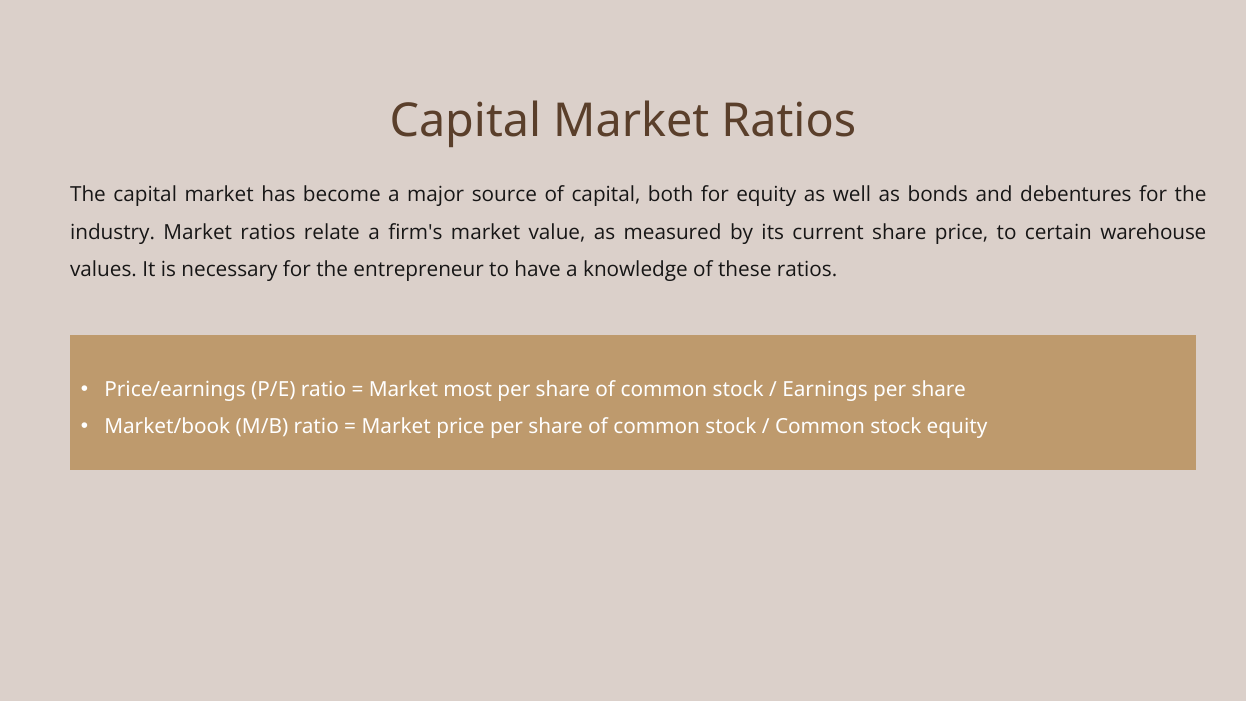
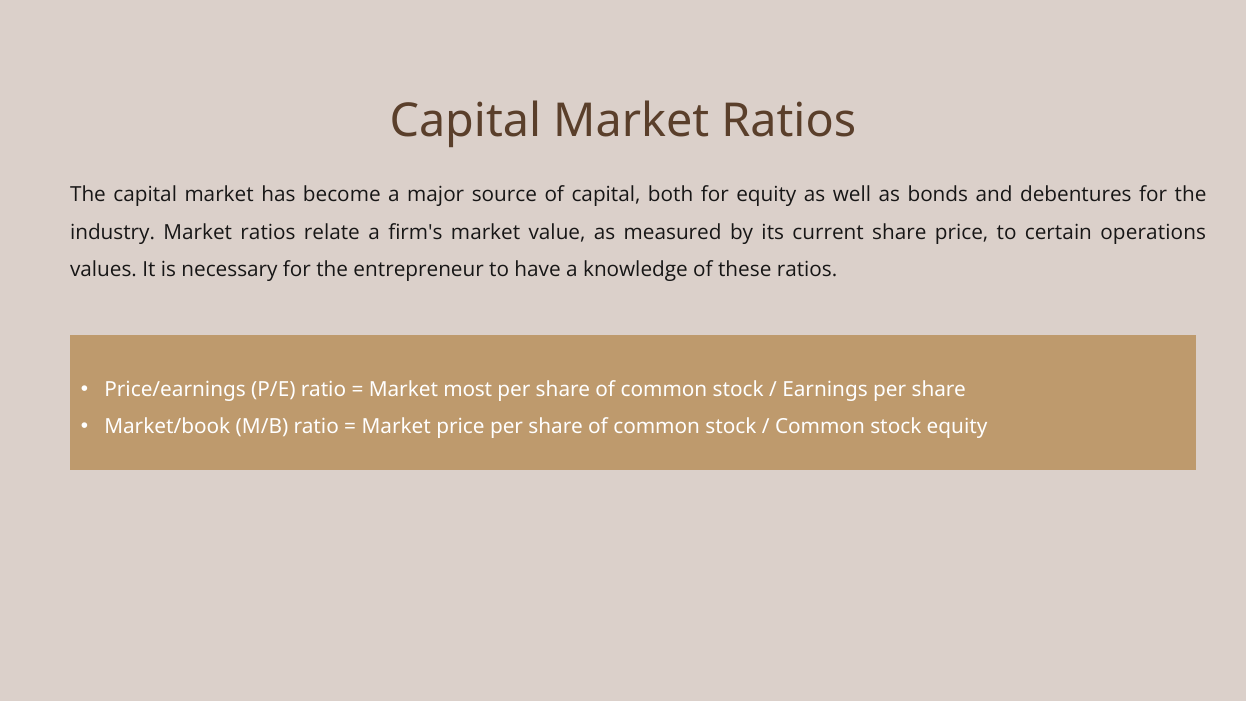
warehouse: warehouse -> operations
